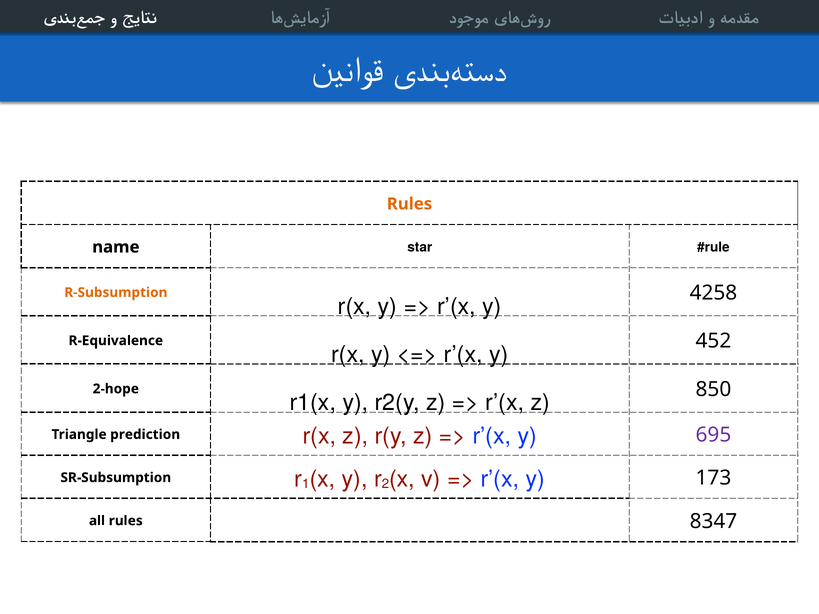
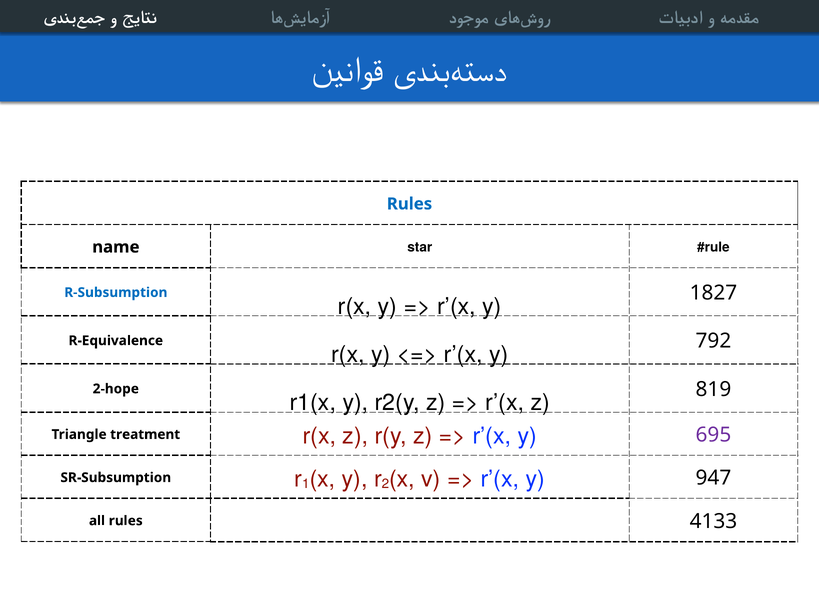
Rules at (409, 204) colour: orange -> blue
R-Subsumption colour: orange -> blue
4258: 4258 -> 1827
452: 452 -> 792
850: 850 -> 819
Triangle prediction: prediction -> treatment
173: 173 -> 947
8347: 8347 -> 4133
